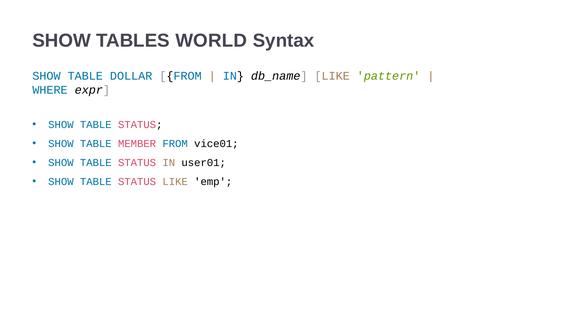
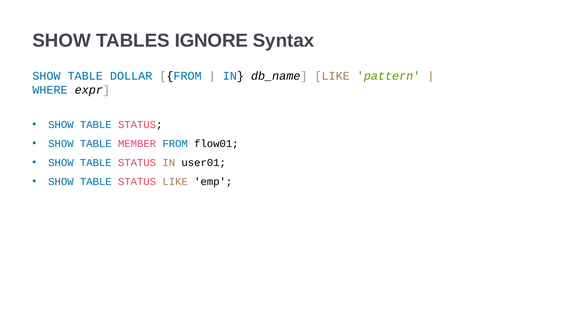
WORLD: WORLD -> IGNORE
vice01: vice01 -> flow01
